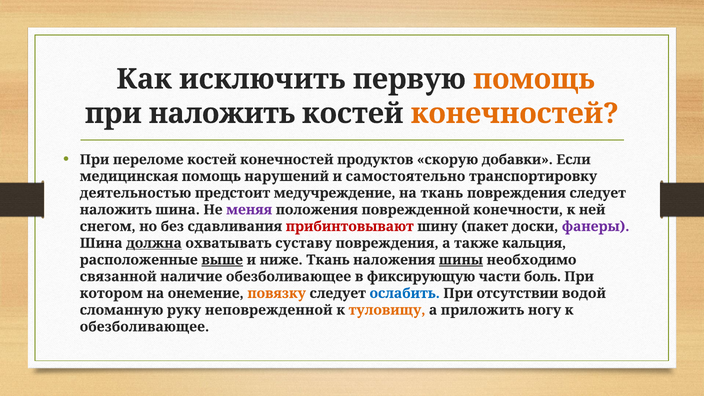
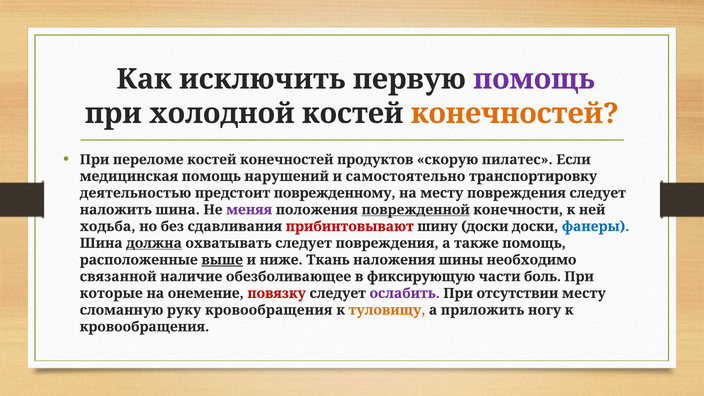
помощь at (534, 79) colour: orange -> purple
при наложить: наложить -> холодной
добавки: добавки -> пилатес
медучреждение: медучреждение -> поврежденному
на ткань: ткань -> месту
поврежденной underline: none -> present
снегом: снегом -> ходьба
шину пакет: пакет -> доски
фанеры colour: purple -> blue
охватывать суставу: суставу -> следует
также кальция: кальция -> помощь
шины underline: present -> none
котором: котором -> которые
повязку colour: orange -> red
ослабить colour: blue -> purple
отсутствии водой: водой -> месту
руку неповрежденной: неповрежденной -> кровообращения
обезболивающее at (144, 327): обезболивающее -> кровообращения
